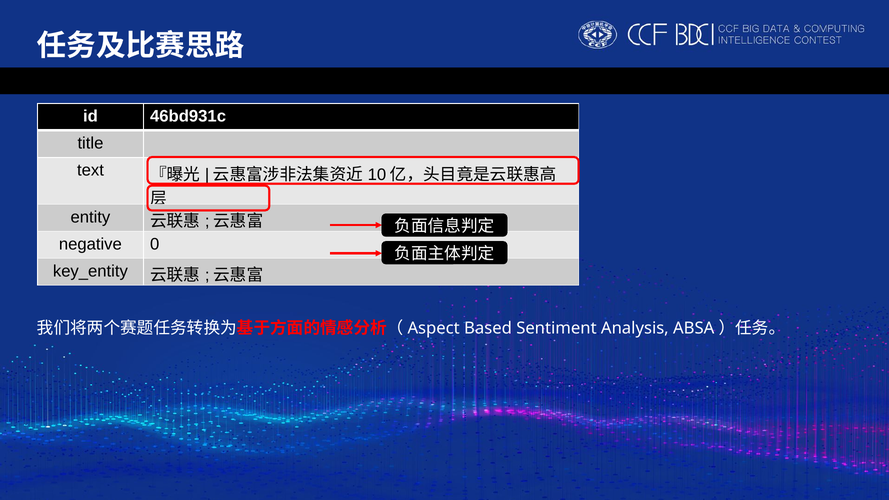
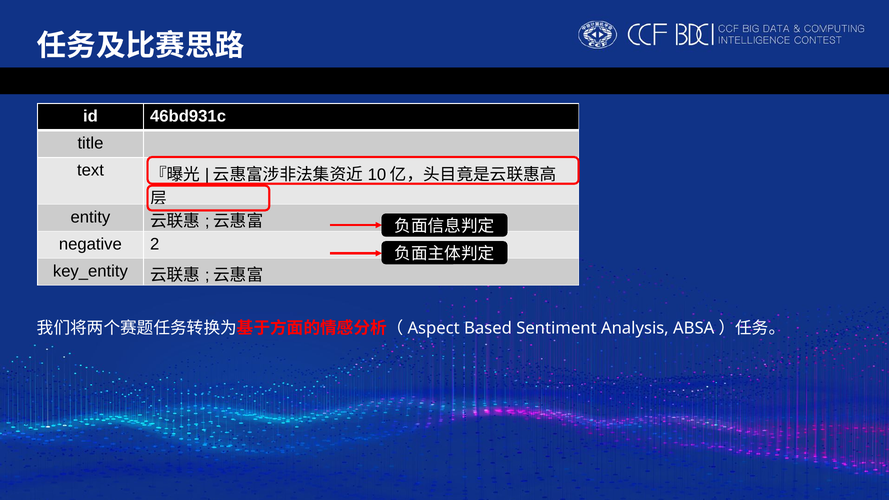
0: 0 -> 2
